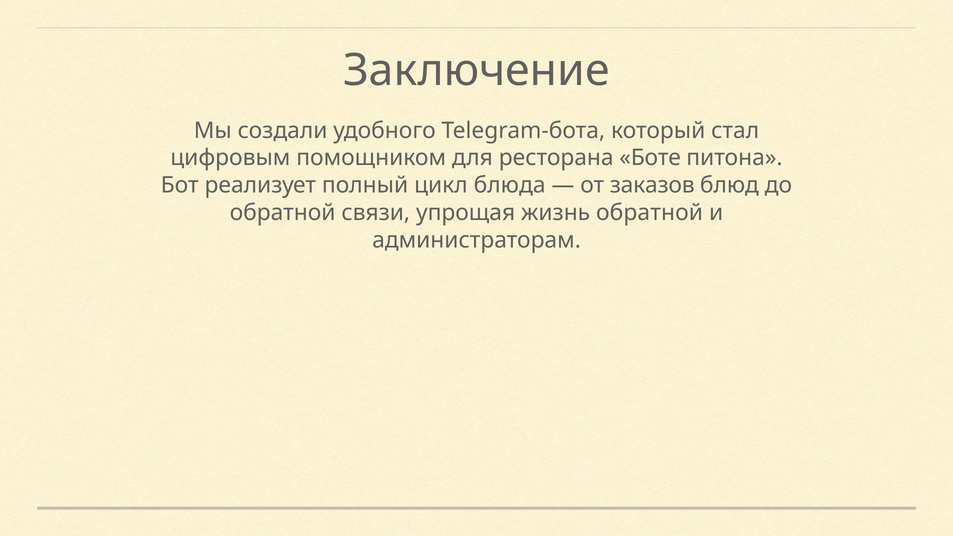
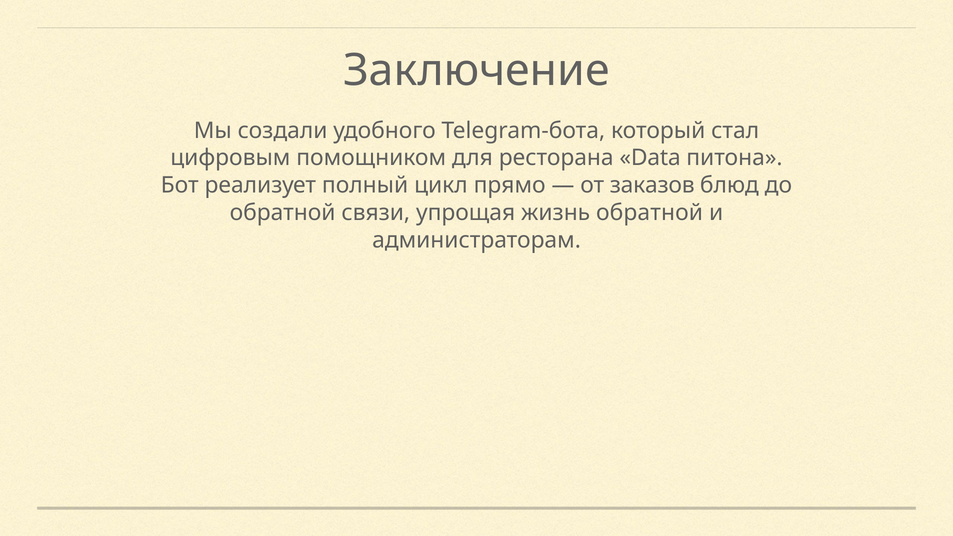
Боте: Боте -> Data
блюда: блюда -> прямо
